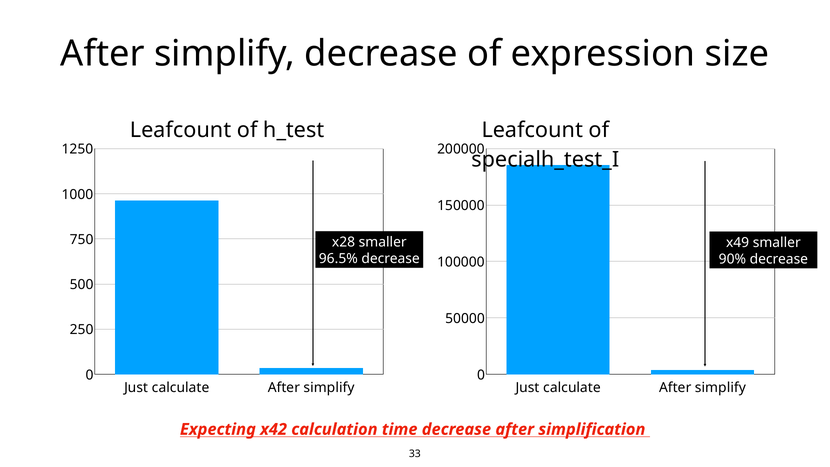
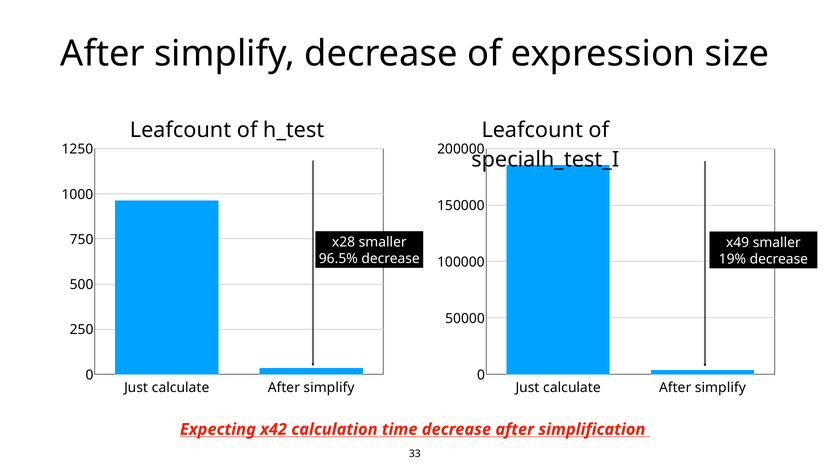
90%: 90% -> 19%
